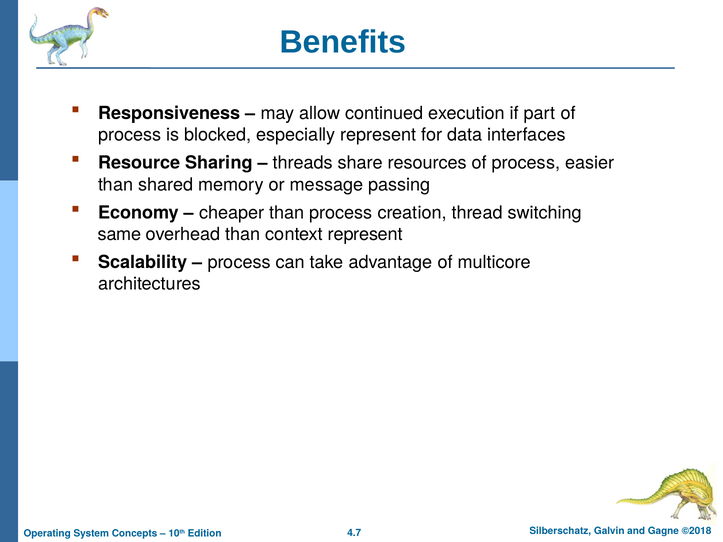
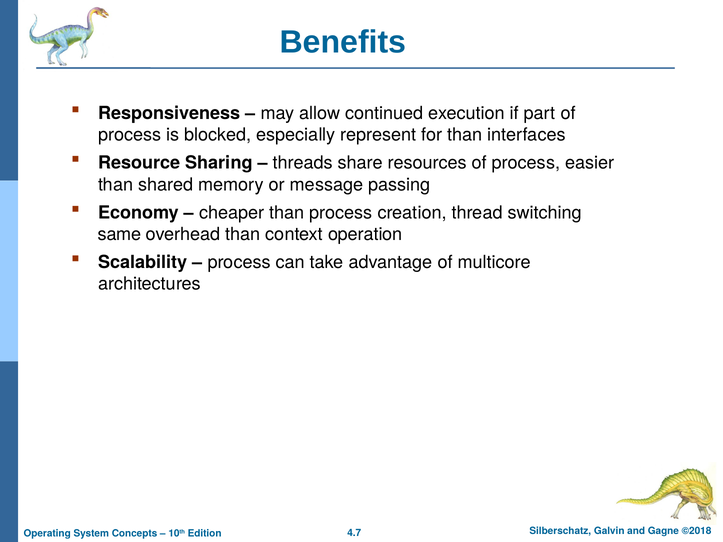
for data: data -> than
context represent: represent -> operation
